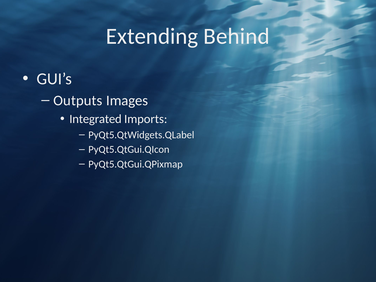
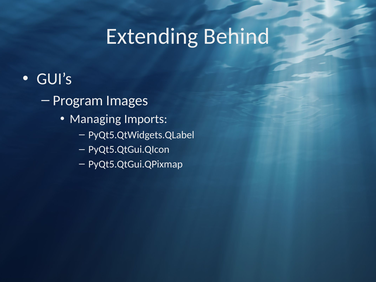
Outputs: Outputs -> Program
Integrated: Integrated -> Managing
